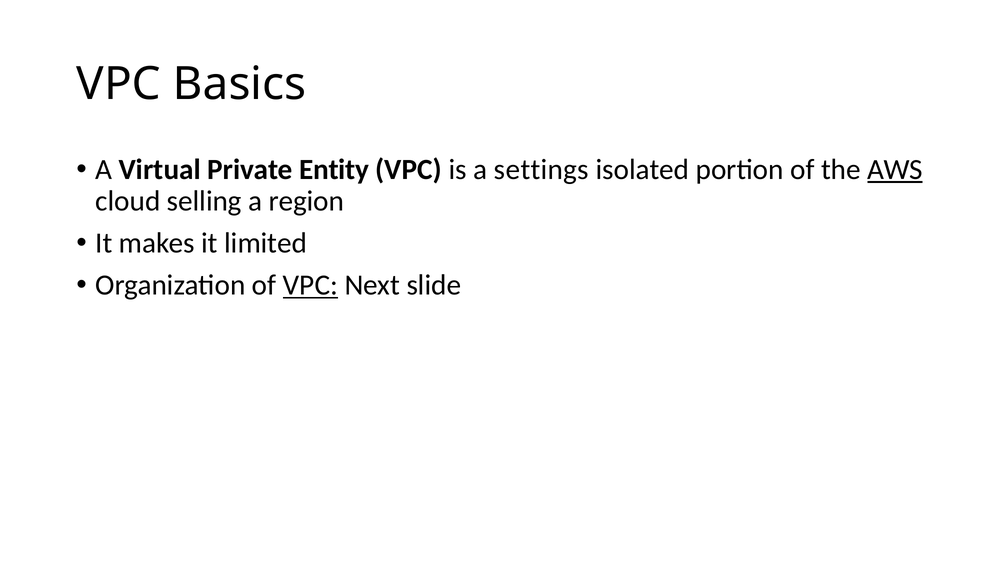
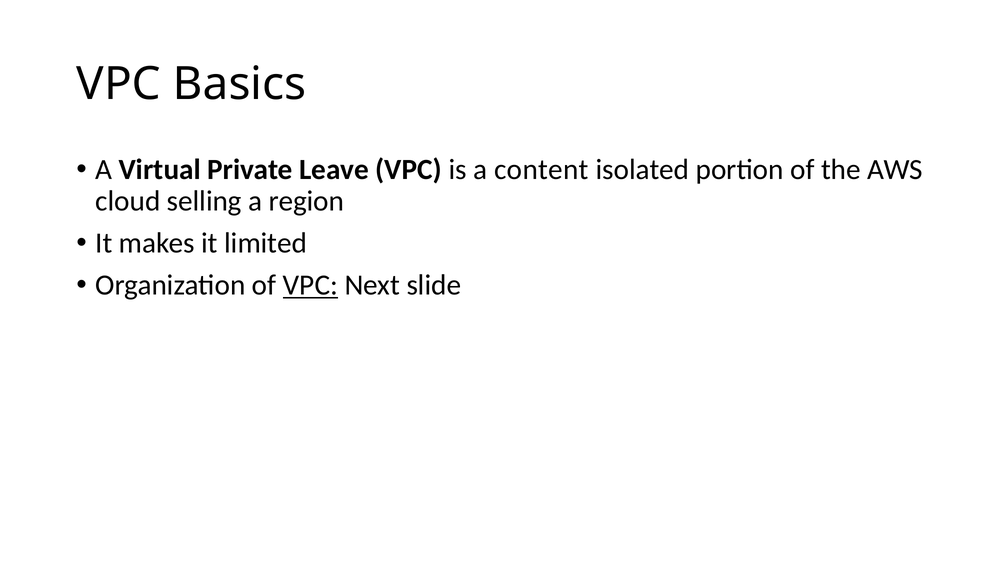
Entity: Entity -> Leave
settings: settings -> content
AWS underline: present -> none
